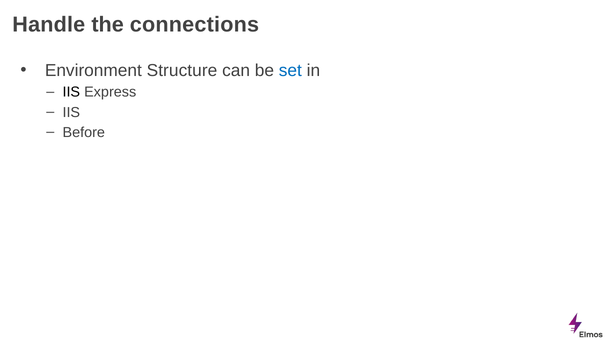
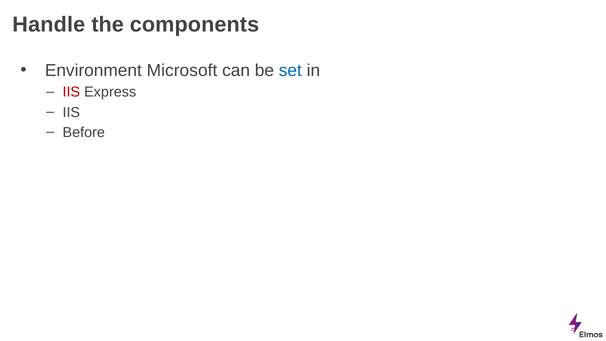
connections: connections -> components
Structure: Structure -> Microsoft
IIS at (71, 92) colour: black -> red
